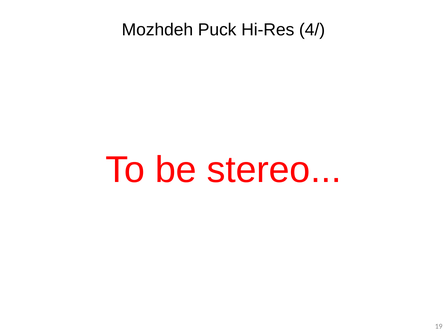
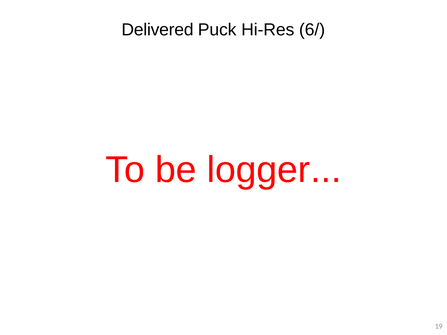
Mozhdeh: Mozhdeh -> Delivered
4/: 4/ -> 6/
stereo: stereo -> logger
